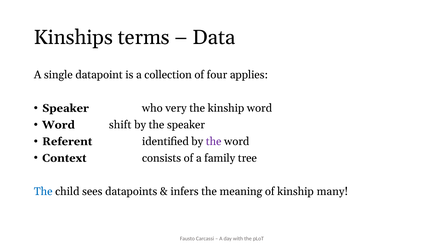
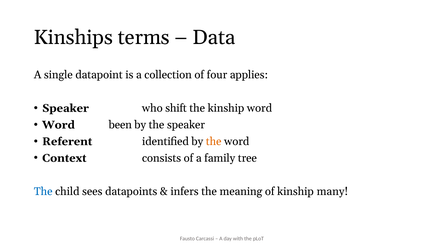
very: very -> shift
shift: shift -> been
the at (214, 141) colour: purple -> orange
